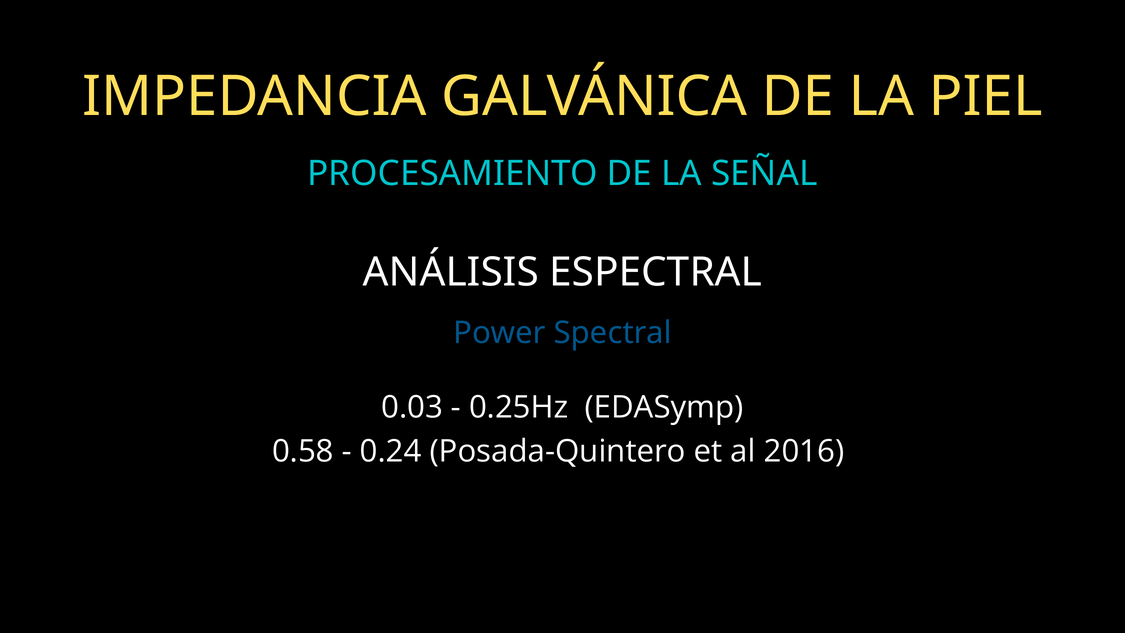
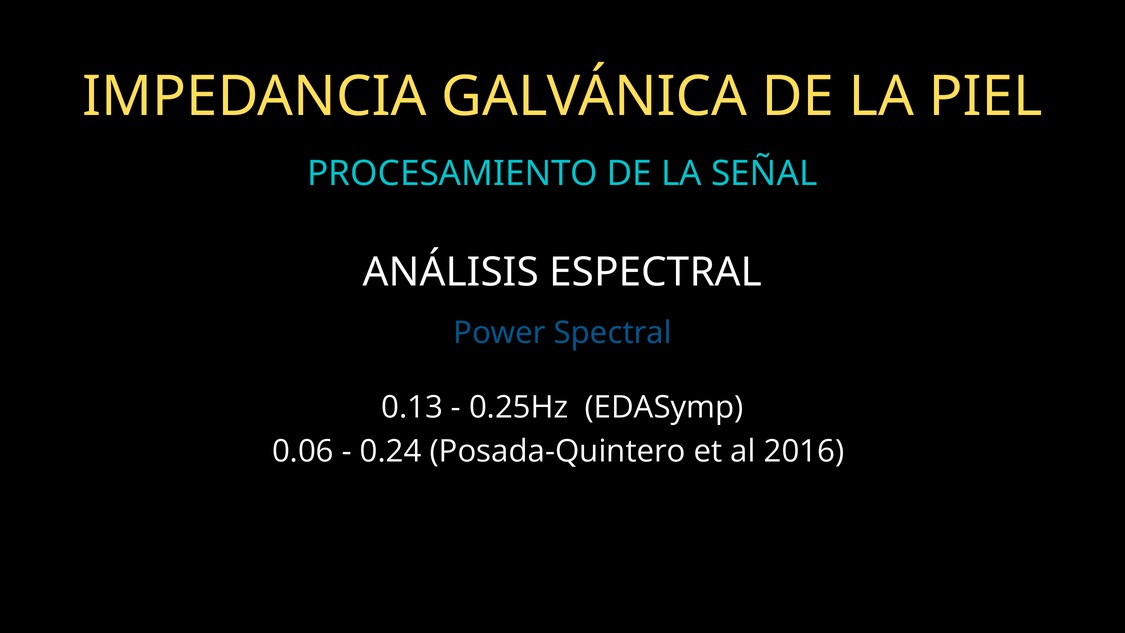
0.03: 0.03 -> 0.13
0.58: 0.58 -> 0.06
